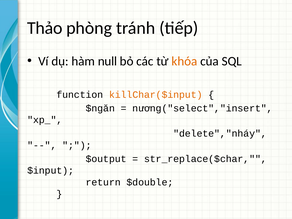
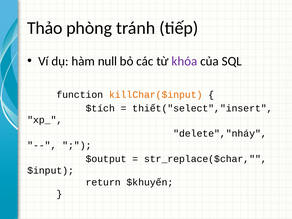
khóa colour: orange -> purple
$ngăn: $ngăn -> $tích
nương("select","insert: nương("select","insert -> thiết("select","insert
$double: $double -> $khuyến
